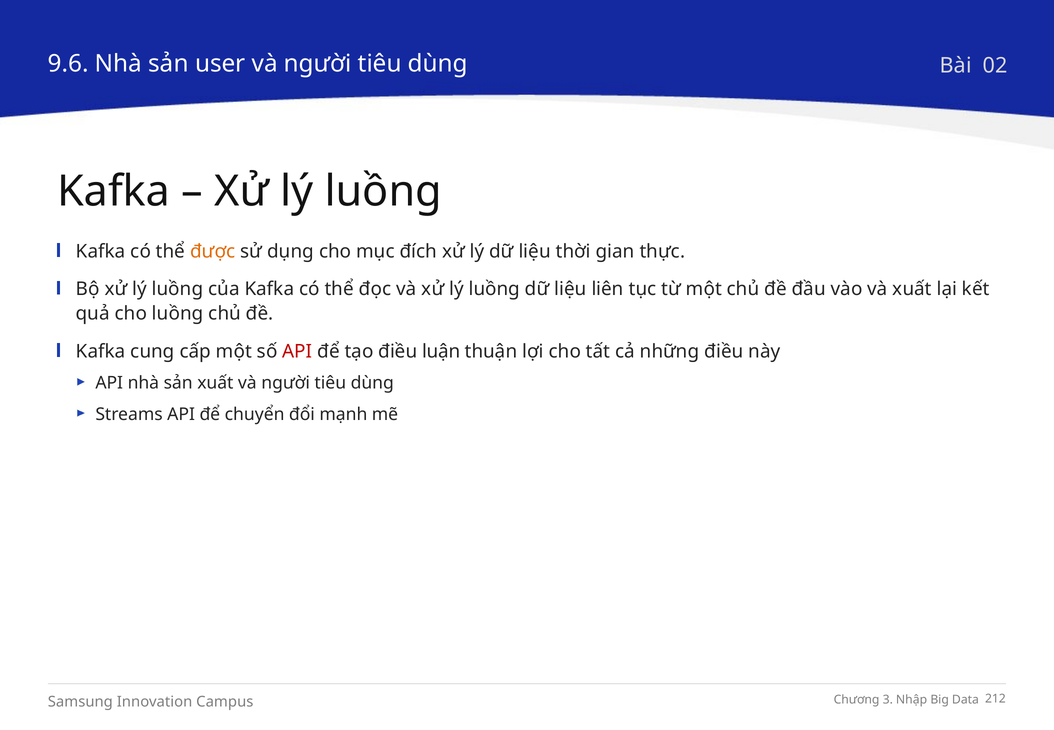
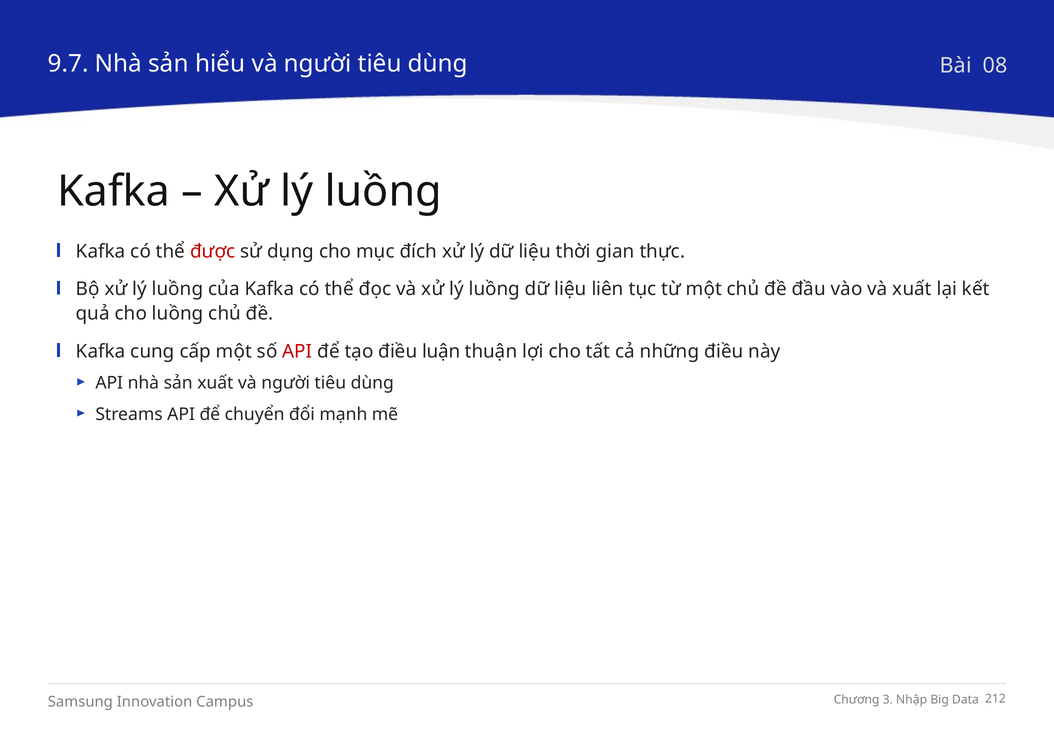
9.6: 9.6 -> 9.7
user: user -> hiểu
02: 02 -> 08
được colour: orange -> red
